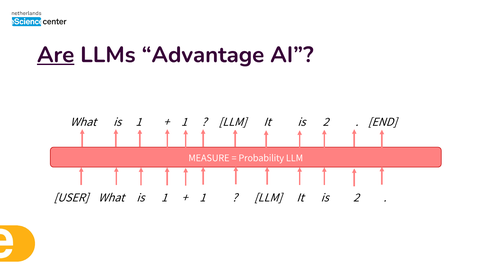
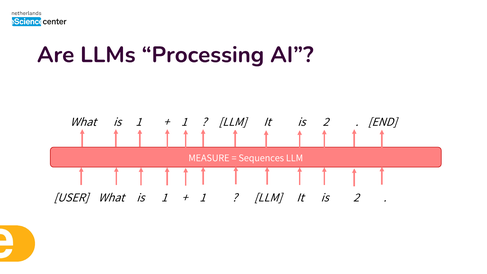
Are underline: present -> none
Advantage: Advantage -> Processing
Probability: Probability -> Sequences
